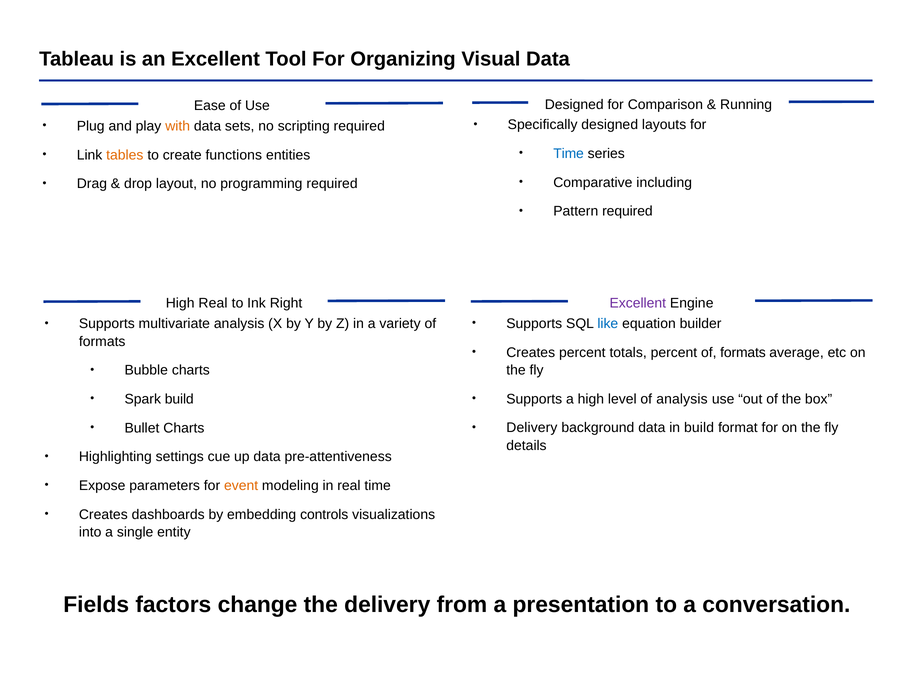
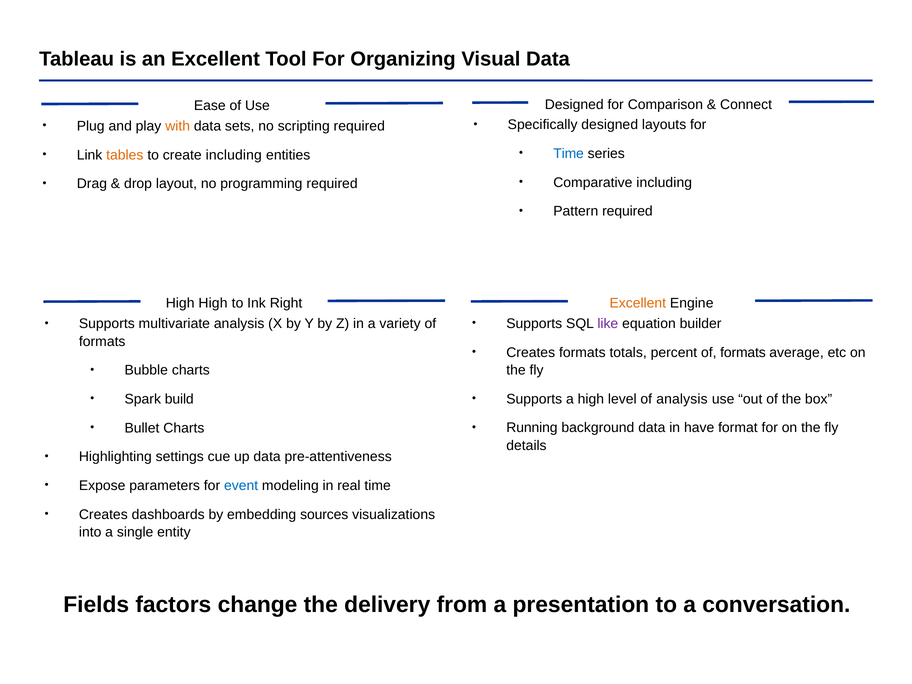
Running: Running -> Connect
create functions: functions -> including
Excellent at (638, 303) colour: purple -> orange
High Real: Real -> High
like colour: blue -> purple
Creates percent: percent -> formats
Delivery at (532, 428): Delivery -> Running
in build: build -> have
event colour: orange -> blue
controls: controls -> sources
